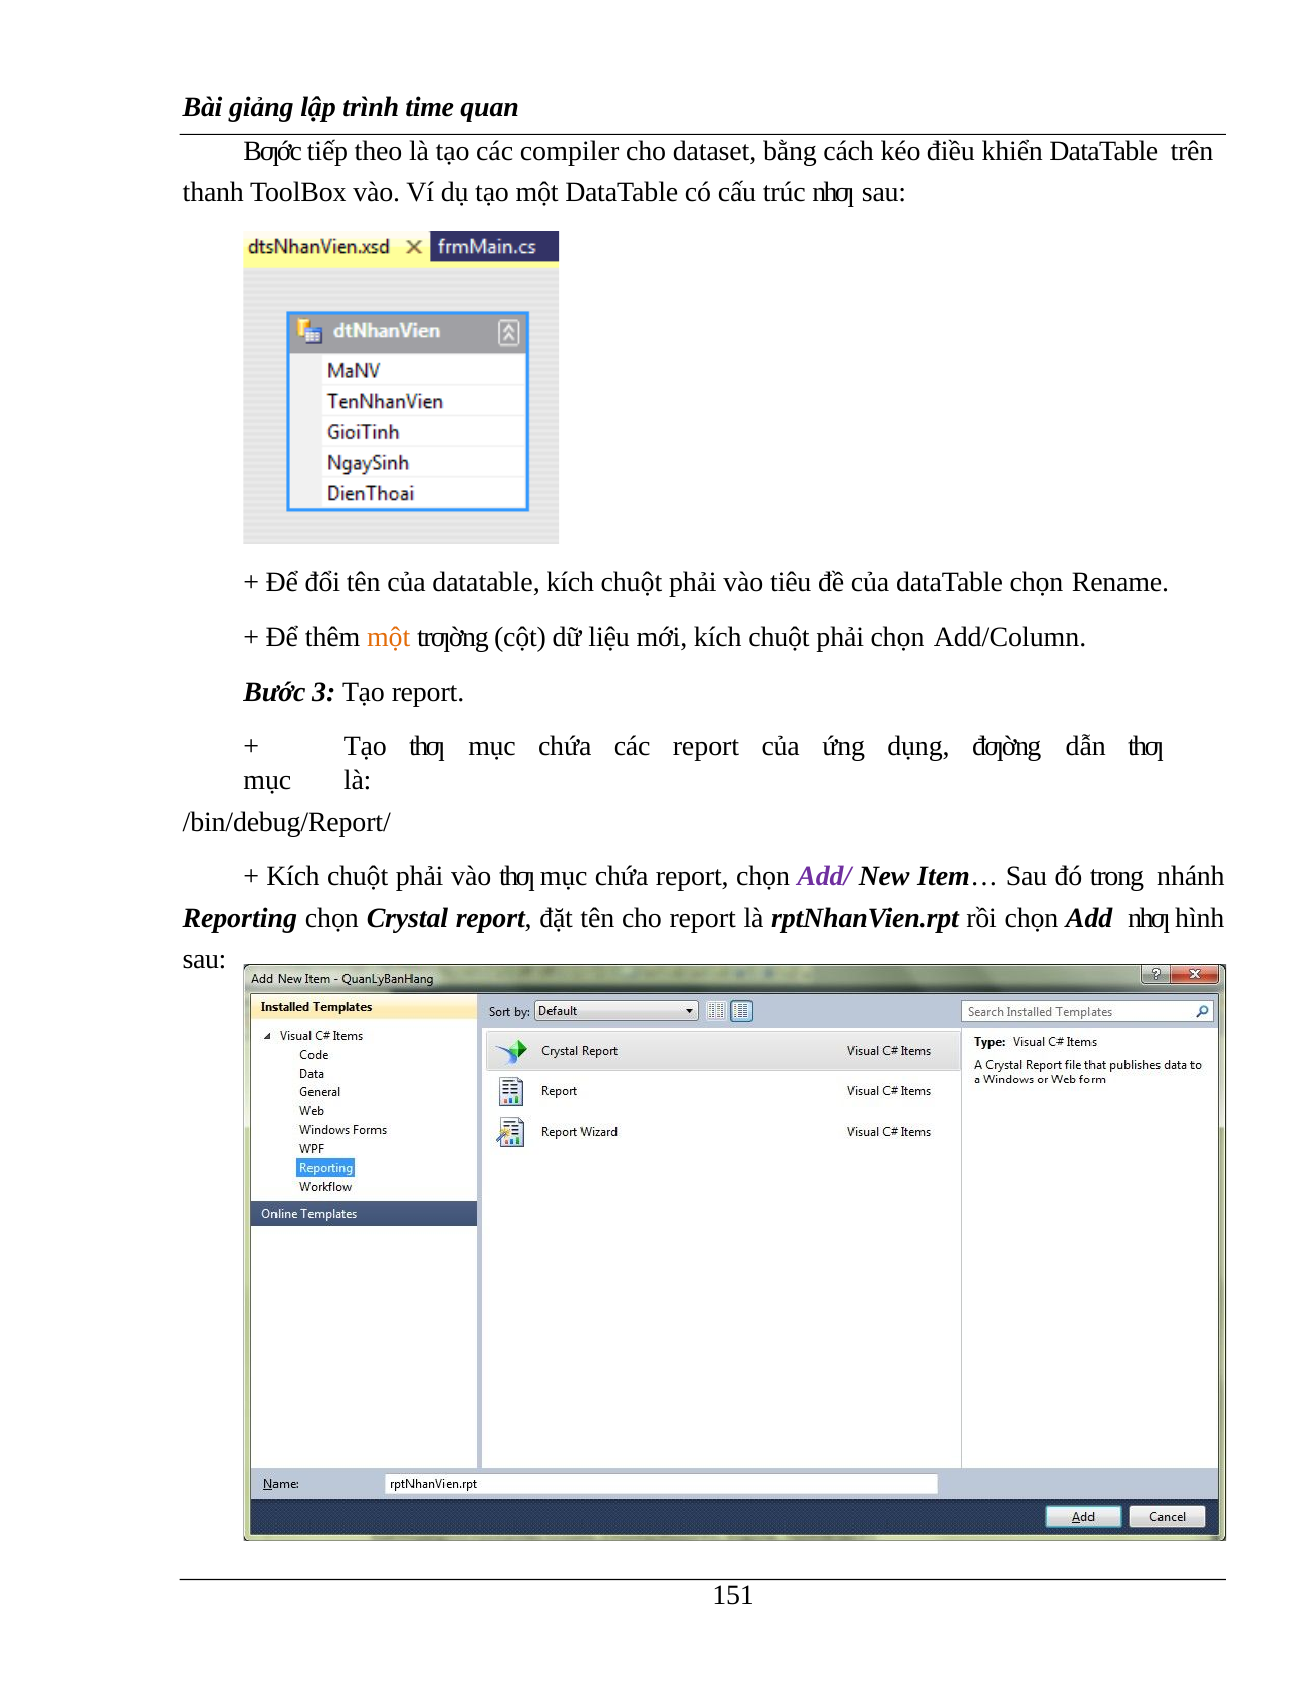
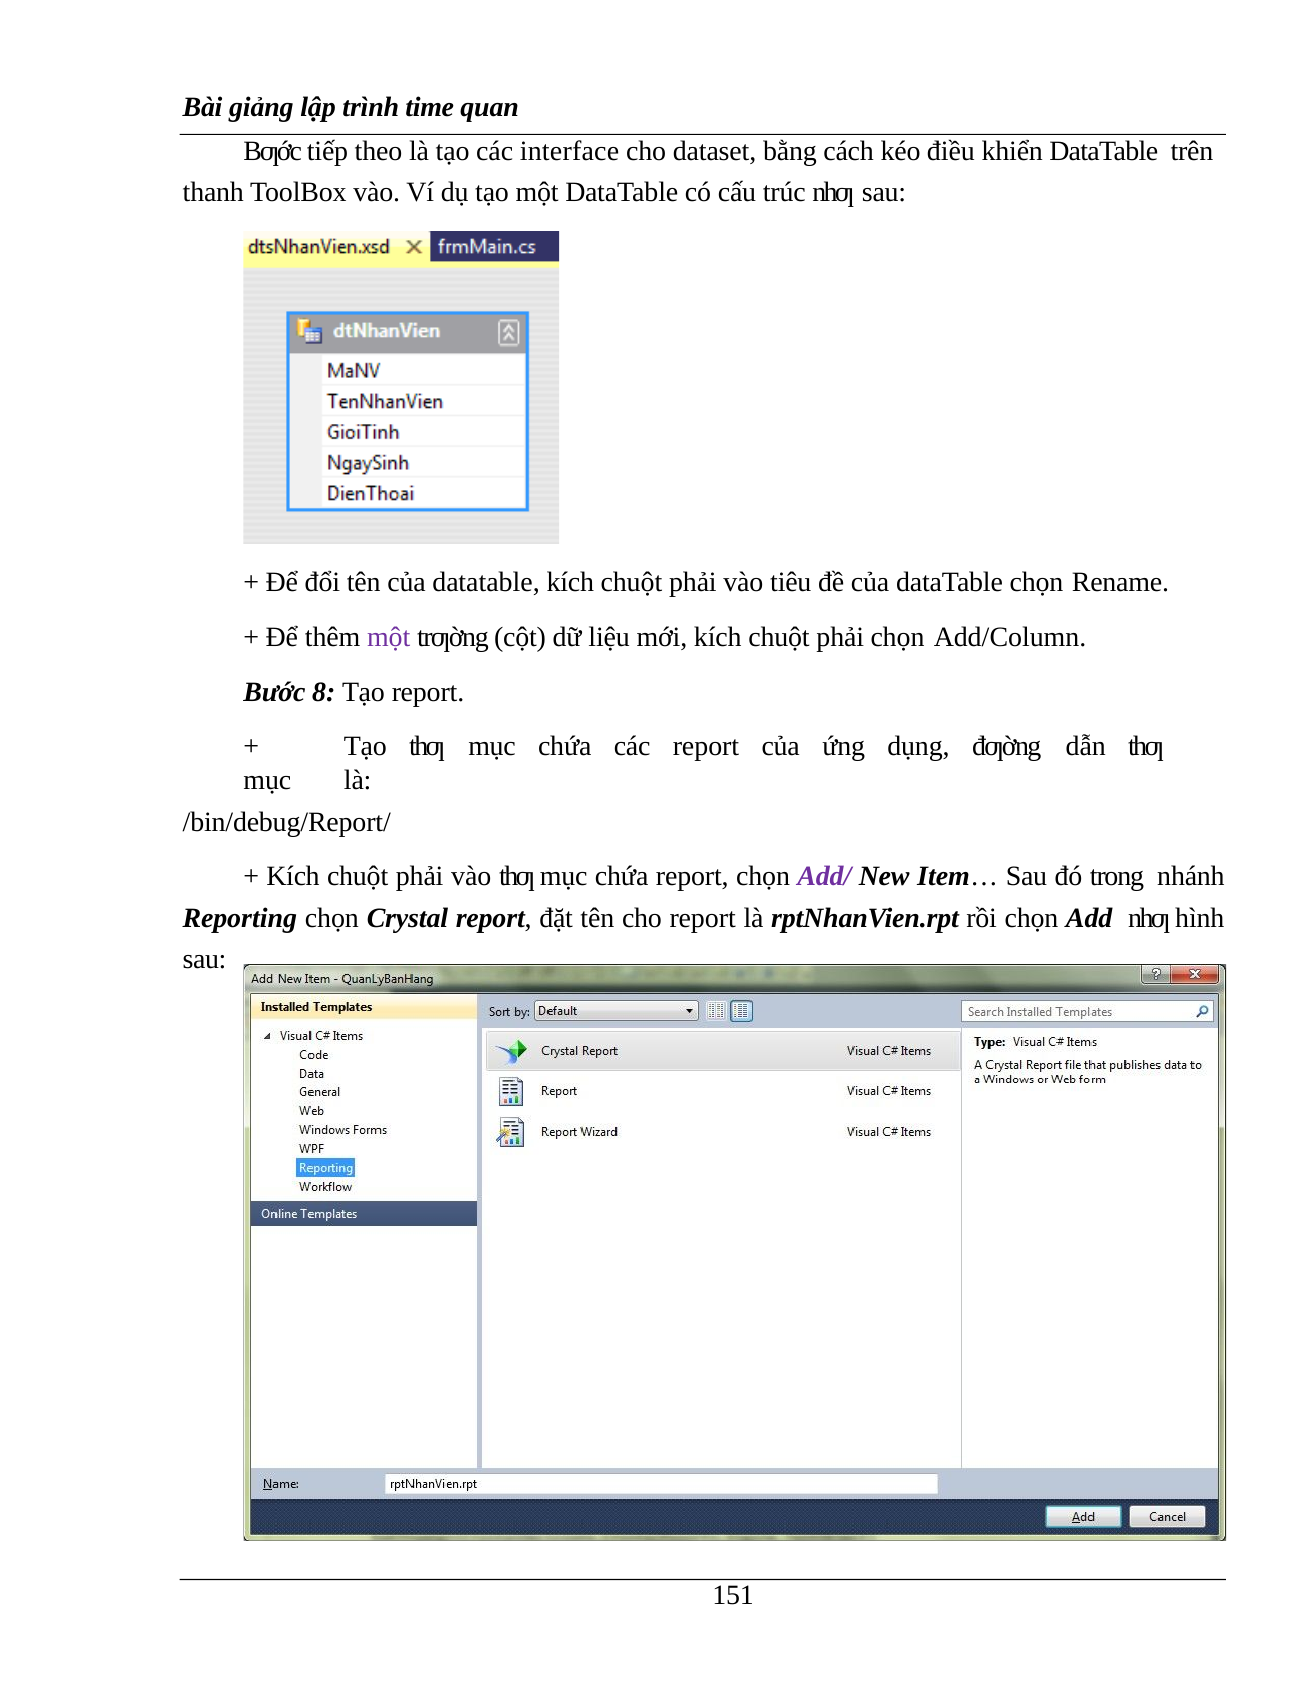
compiler: compiler -> interface
một at (389, 637) colour: orange -> purple
3: 3 -> 8
